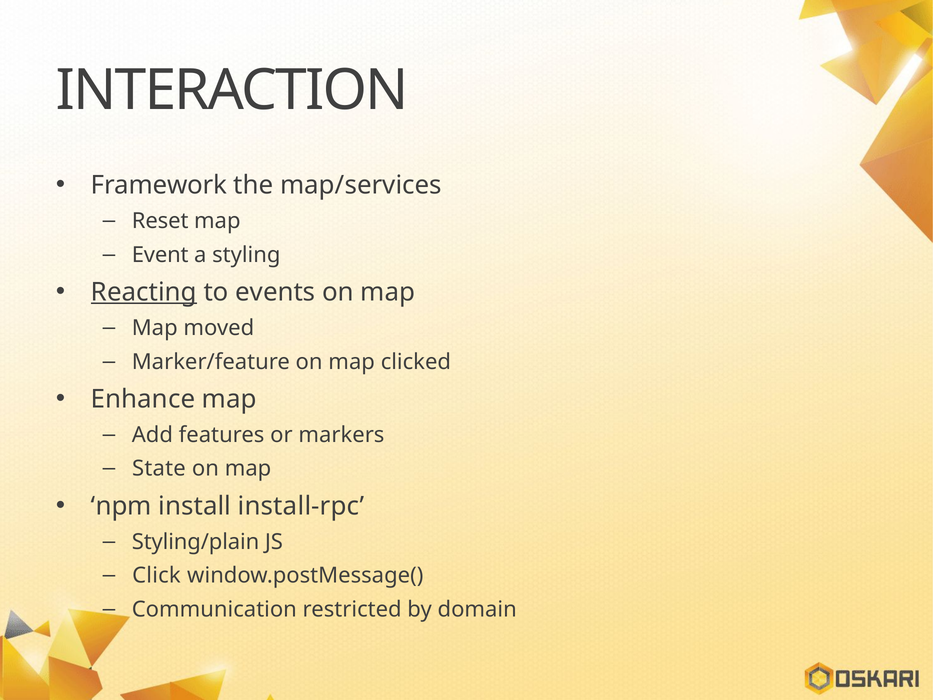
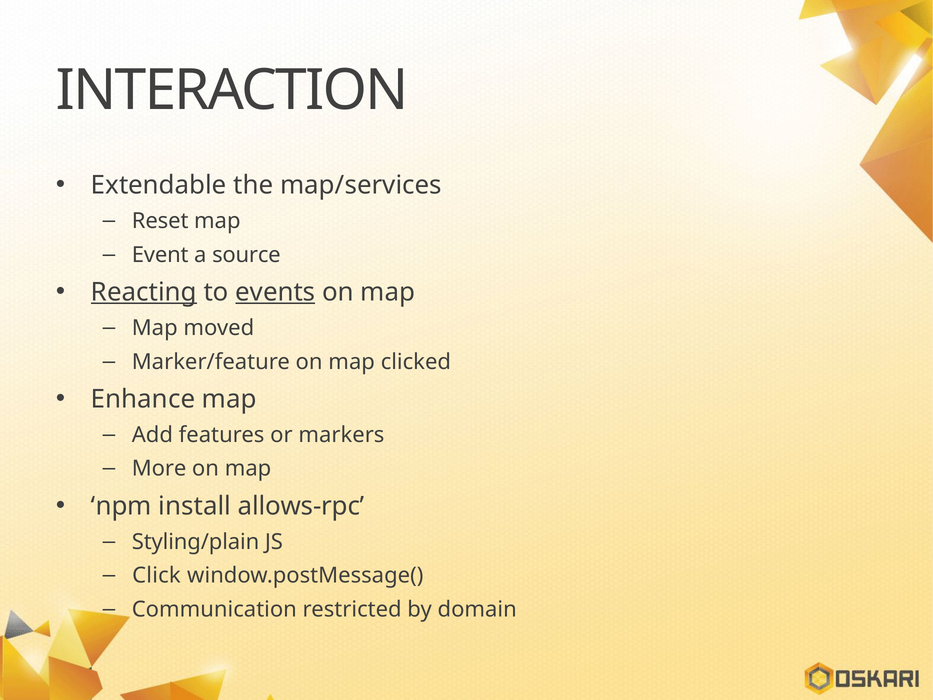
Framework: Framework -> Extendable
styling: styling -> source
events underline: none -> present
State: State -> More
install-rpc: install-rpc -> allows-rpc
